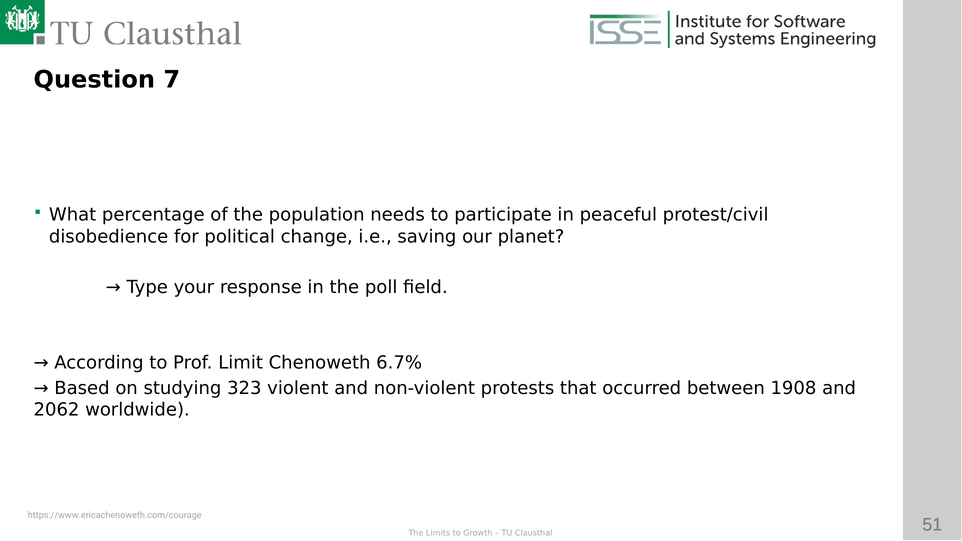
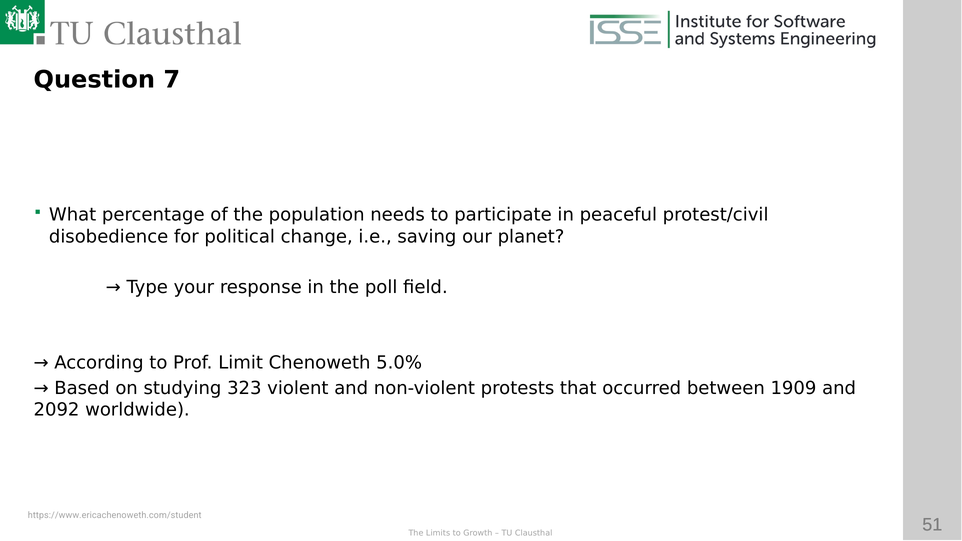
6.7%: 6.7% -> 5.0%
1908: 1908 -> 1909
2062: 2062 -> 2092
https://www.ericachenoweth.com/courage: https://www.ericachenoweth.com/courage -> https://www.ericachenoweth.com/student
